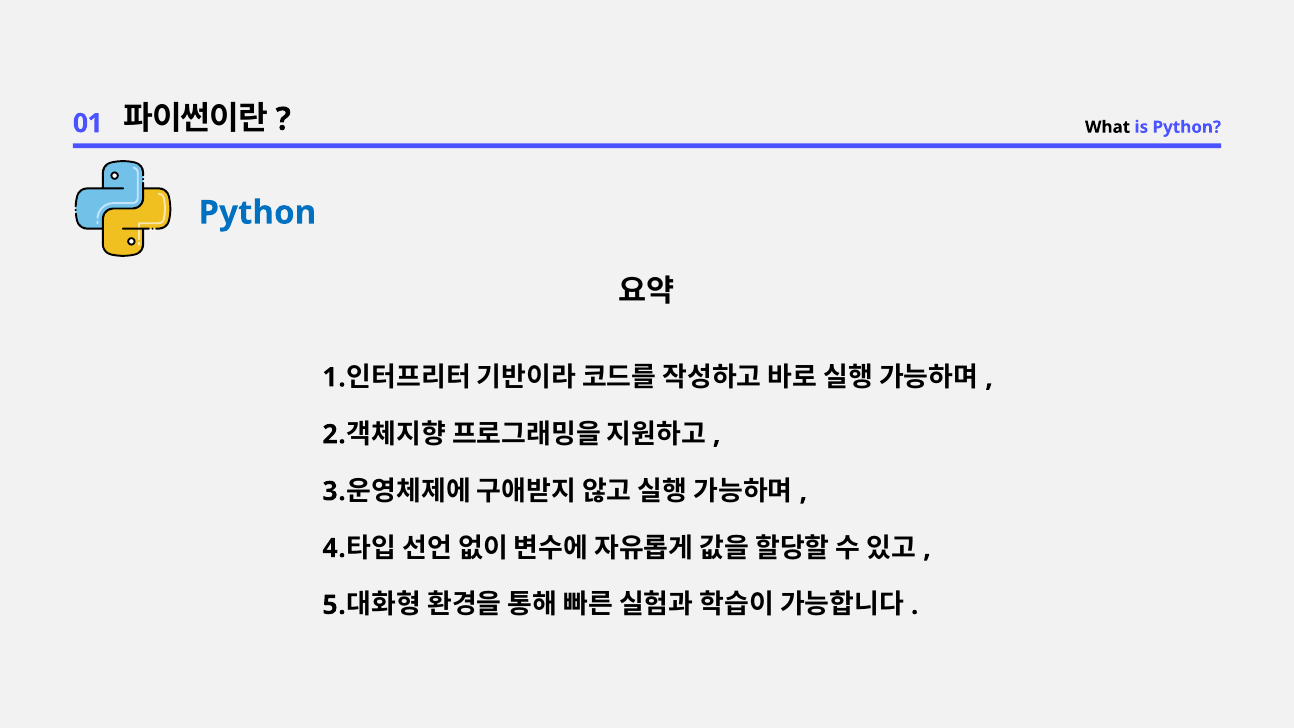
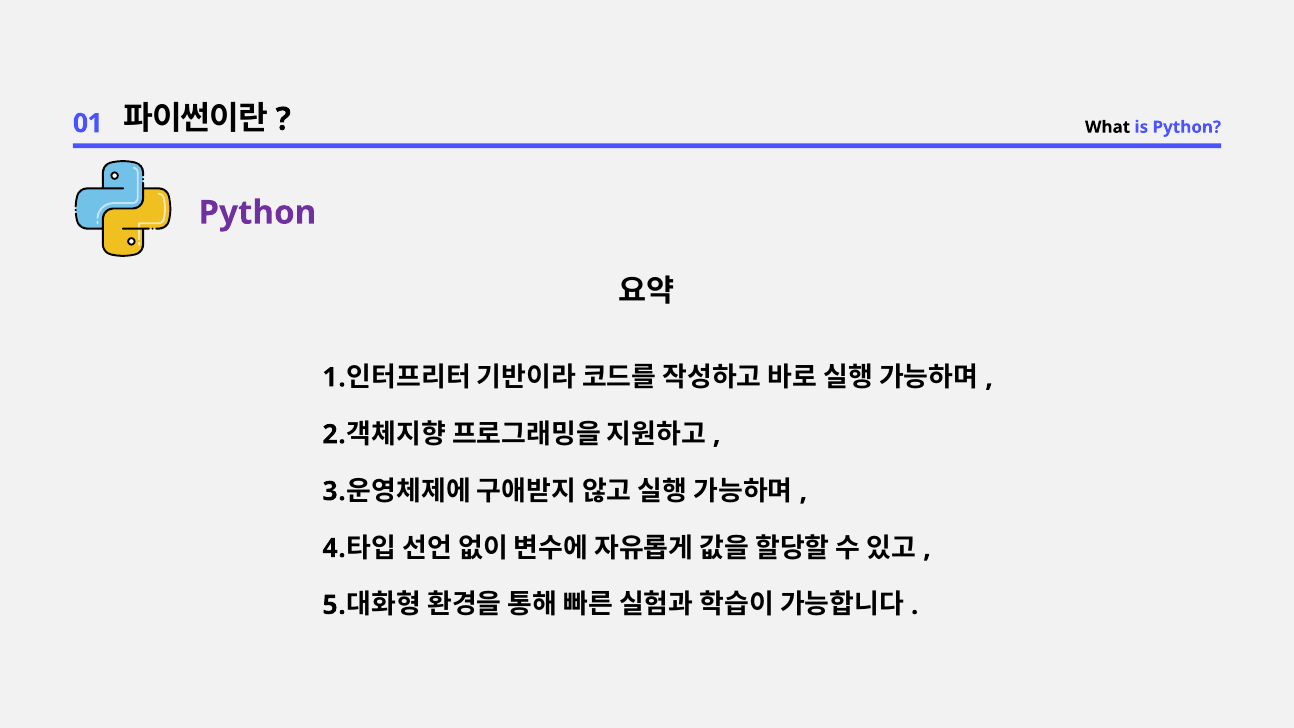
Python at (257, 213) colour: blue -> purple
